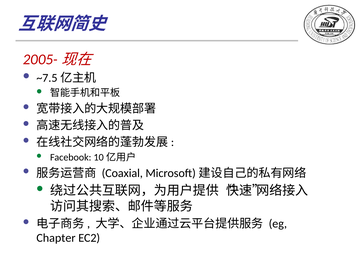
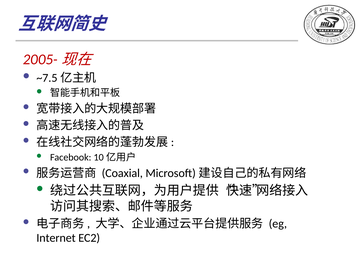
Chapter: Chapter -> Internet
